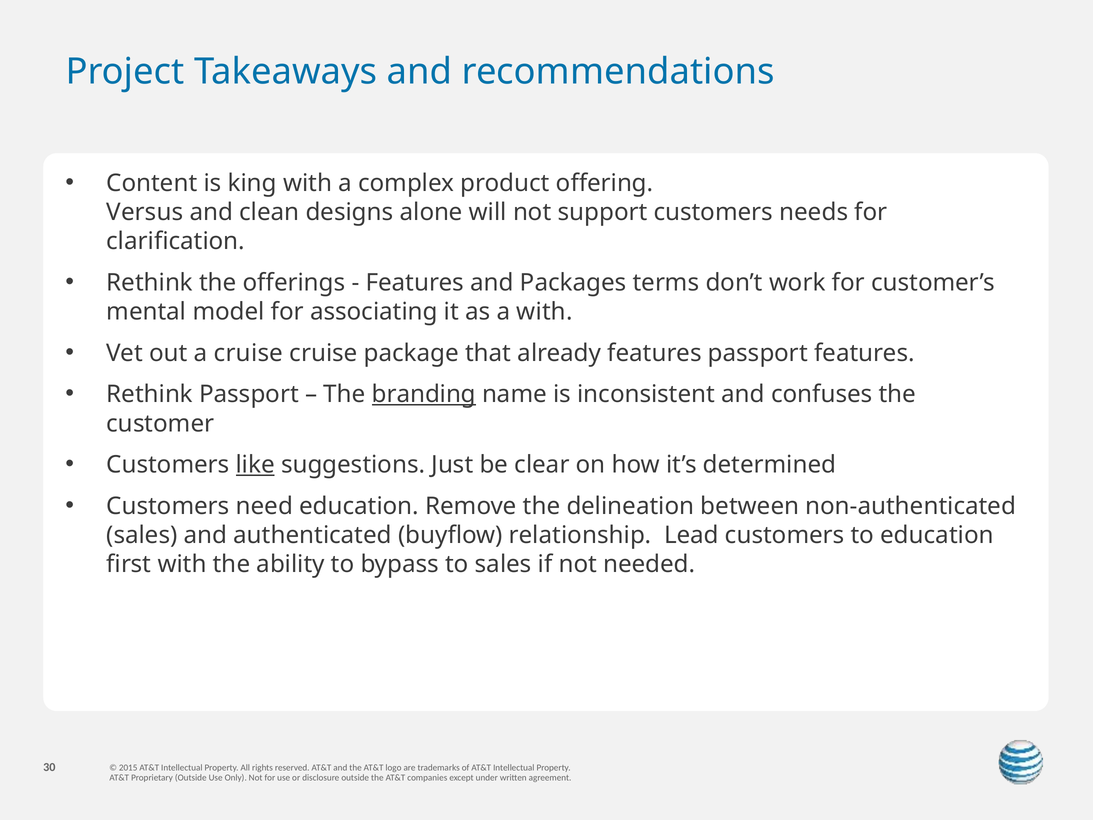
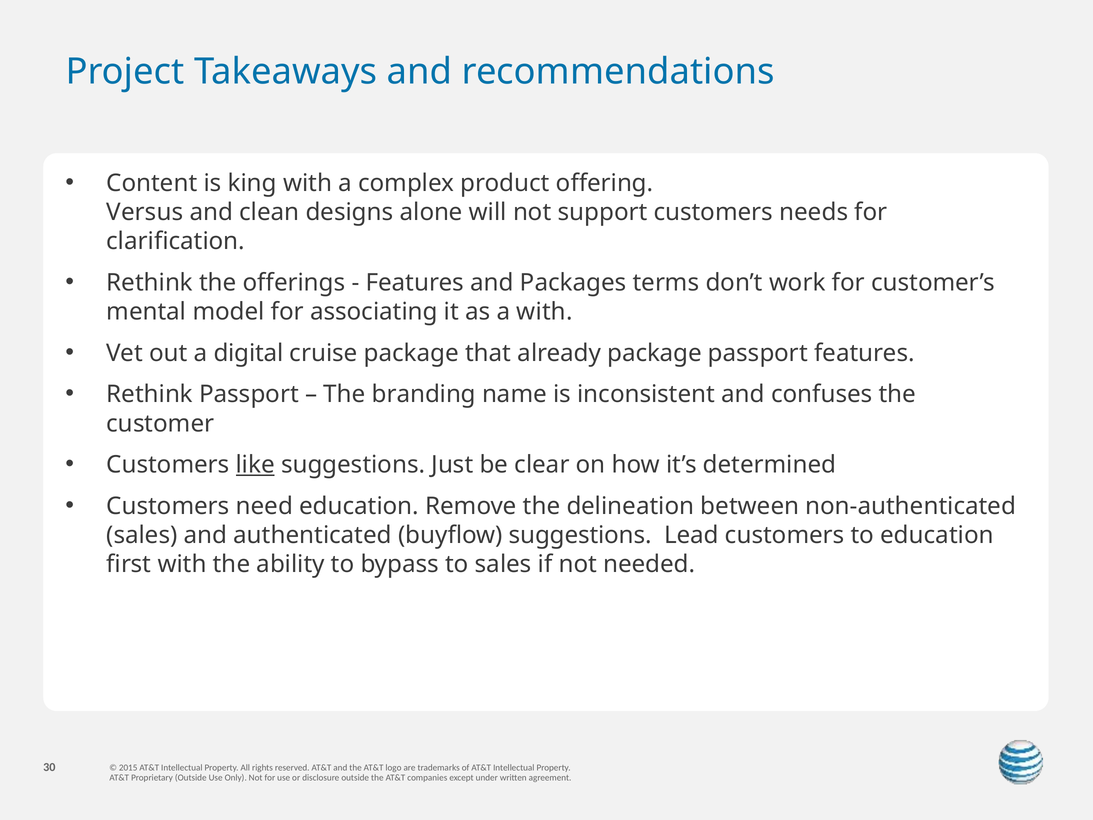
a cruise: cruise -> digital
already features: features -> package
branding underline: present -> none
buyflow relationship: relationship -> suggestions
